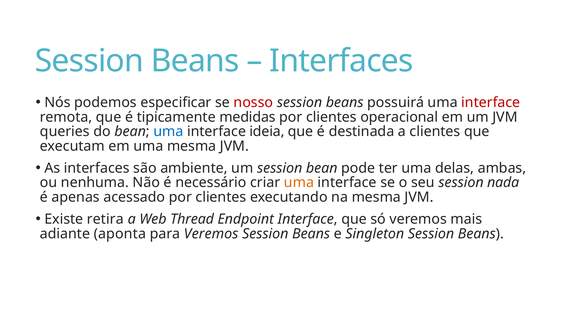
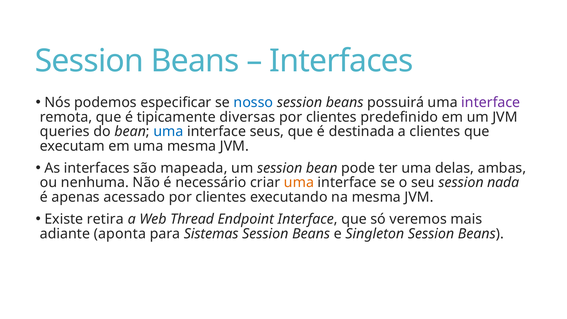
nosso colour: red -> blue
interface at (491, 103) colour: red -> purple
medidas: medidas -> diversas
operacional: operacional -> predefinido
ideia: ideia -> seus
ambiente: ambiente -> mapeada
para Veremos: Veremos -> Sistemas
